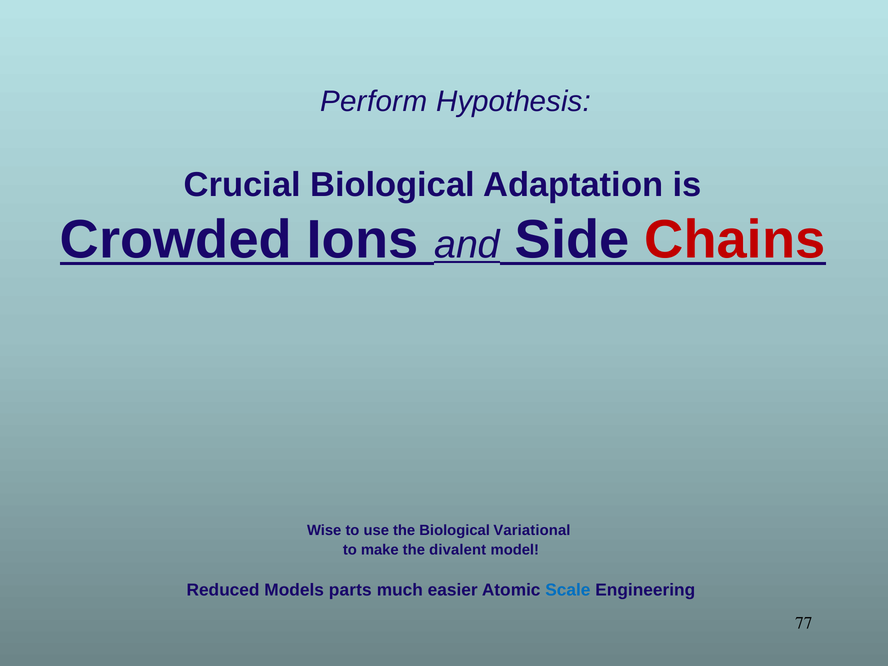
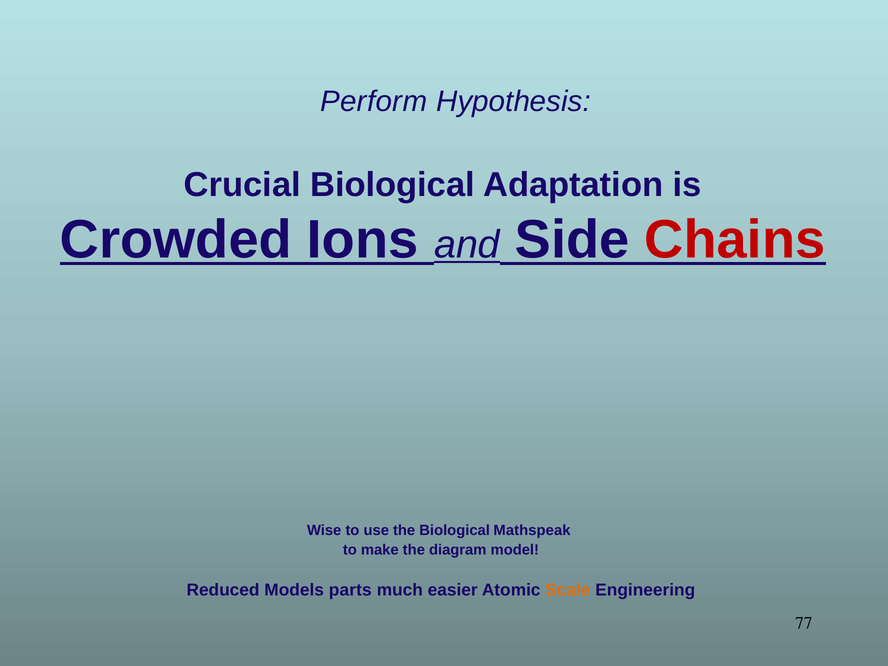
Variational: Variational -> Mathspeak
divalent: divalent -> diagram
Scale colour: blue -> orange
